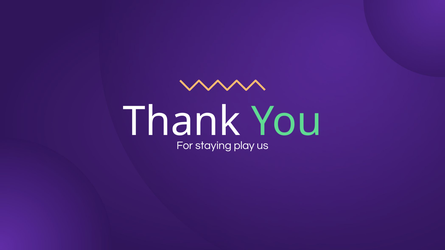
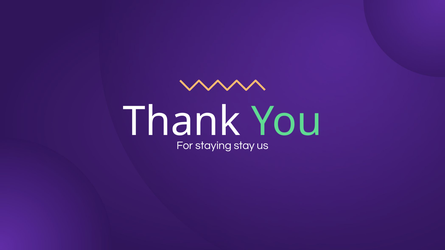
play: play -> stay
